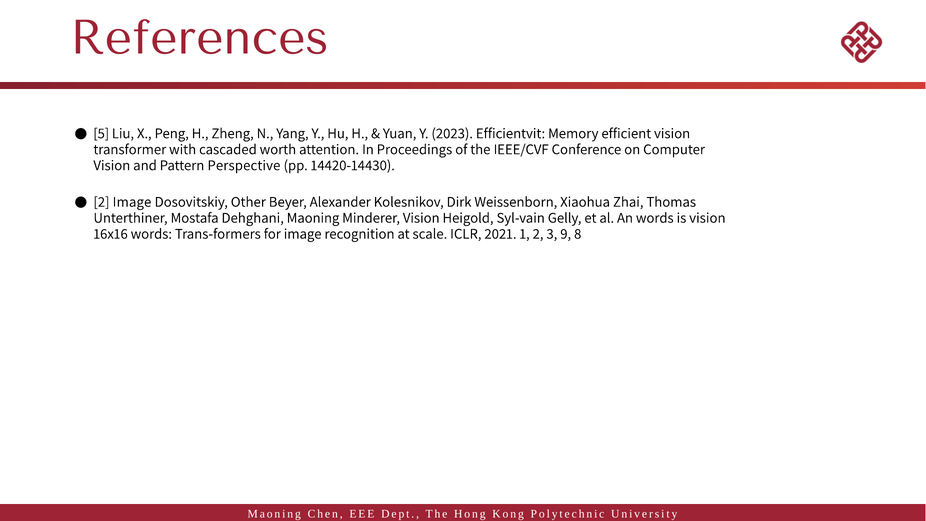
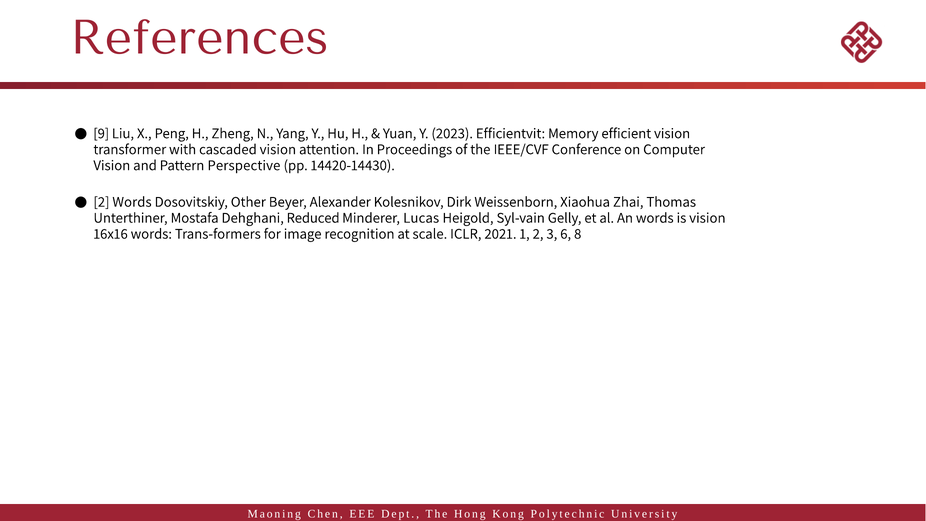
5: 5 -> 9
cascaded worth: worth -> vision
2 Image: Image -> Words
Dehghani Maoning: Maoning -> Reduced
Minderer Vision: Vision -> Lucas
9: 9 -> 6
